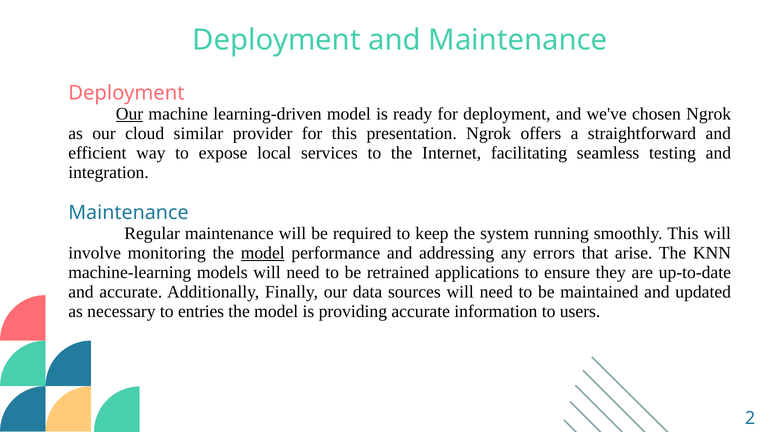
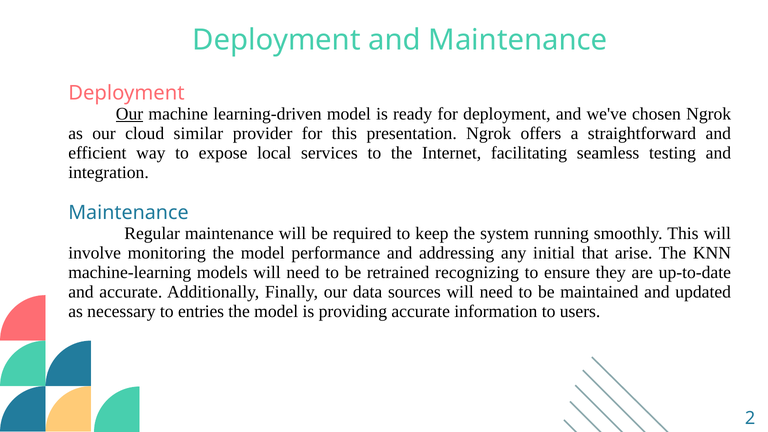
model at (263, 253) underline: present -> none
errors: errors -> initial
applications: applications -> recognizing
